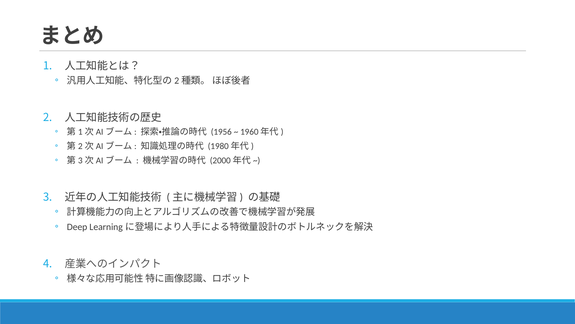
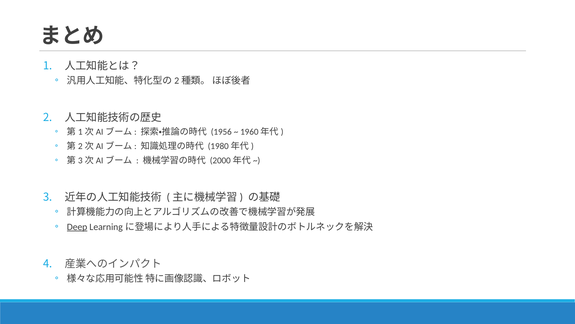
Deep underline: none -> present
